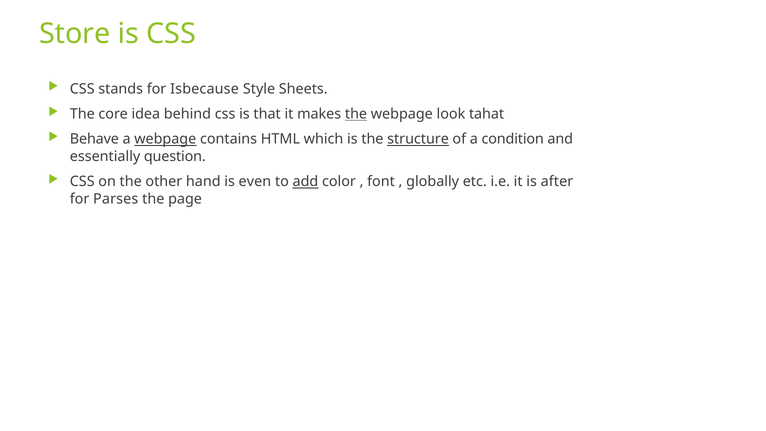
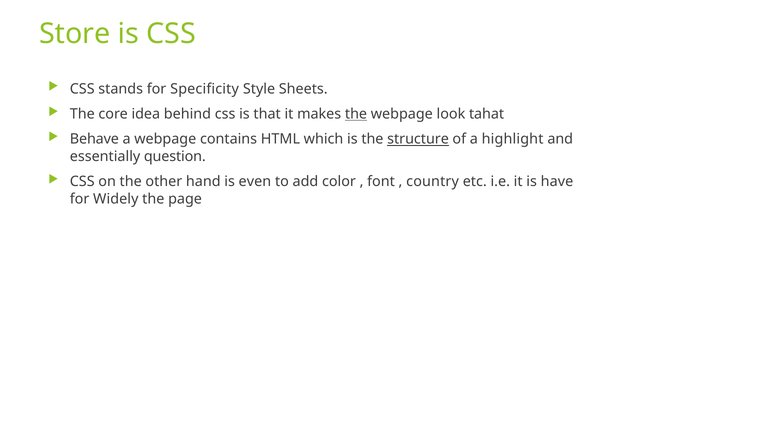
Isbecause: Isbecause -> Specificity
webpage at (165, 139) underline: present -> none
condition: condition -> highlight
add underline: present -> none
globally: globally -> country
after: after -> have
Parses: Parses -> Widely
